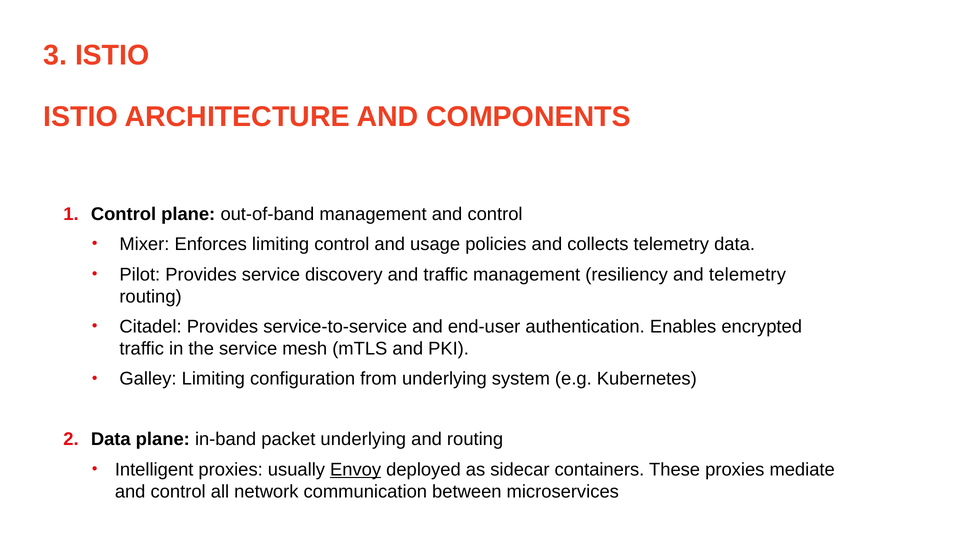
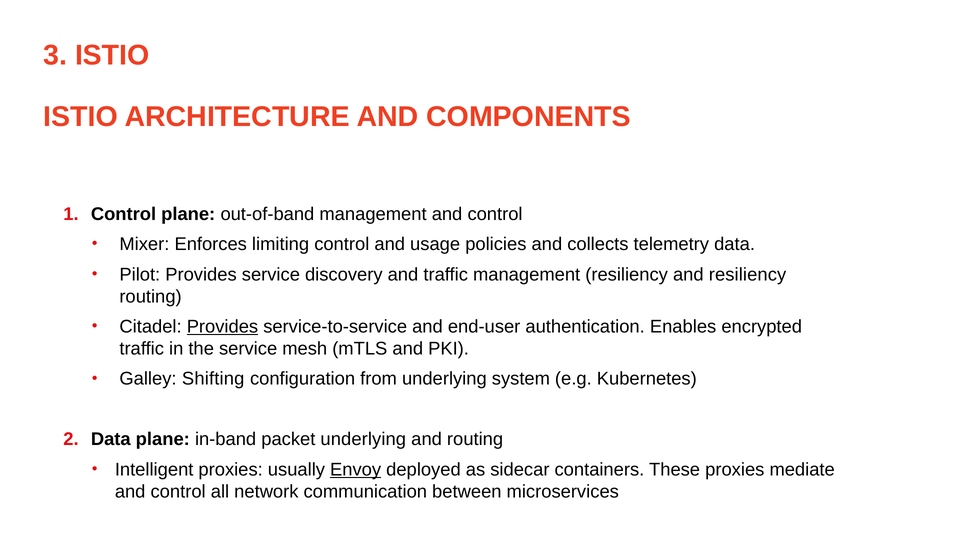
and telemetry: telemetry -> resiliency
Provides at (222, 327) underline: none -> present
Galley Limiting: Limiting -> Shifting
